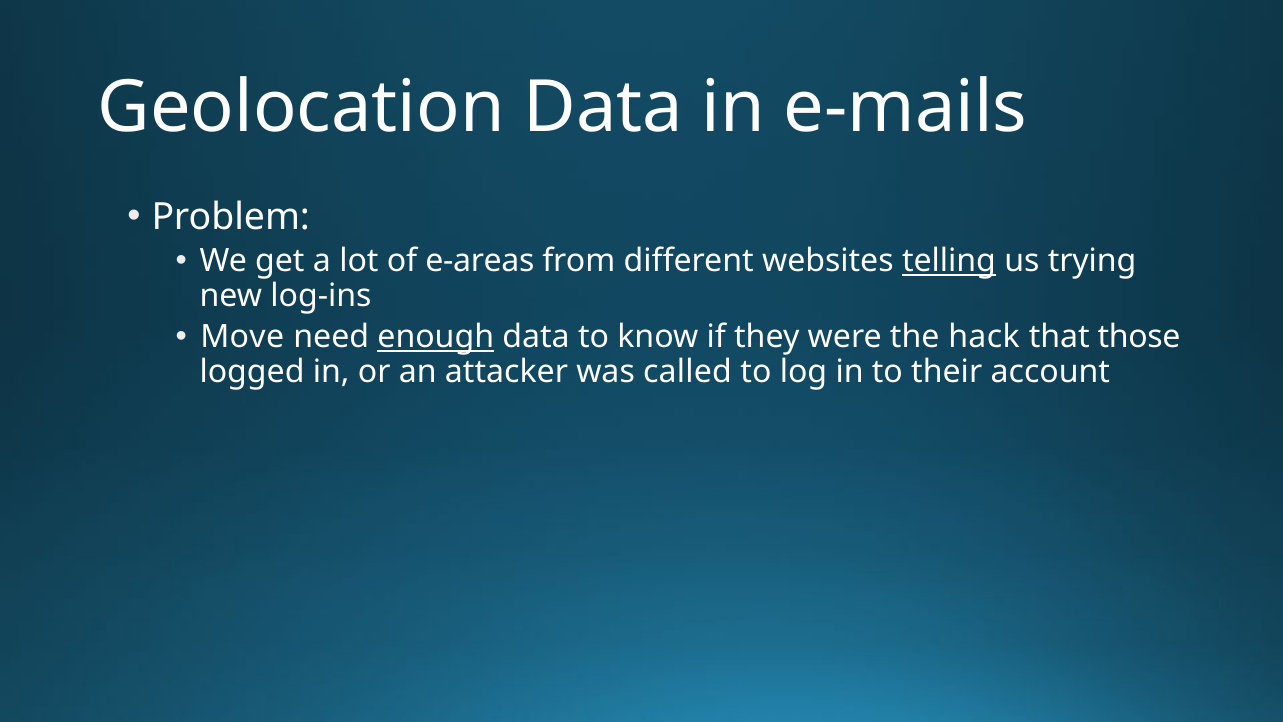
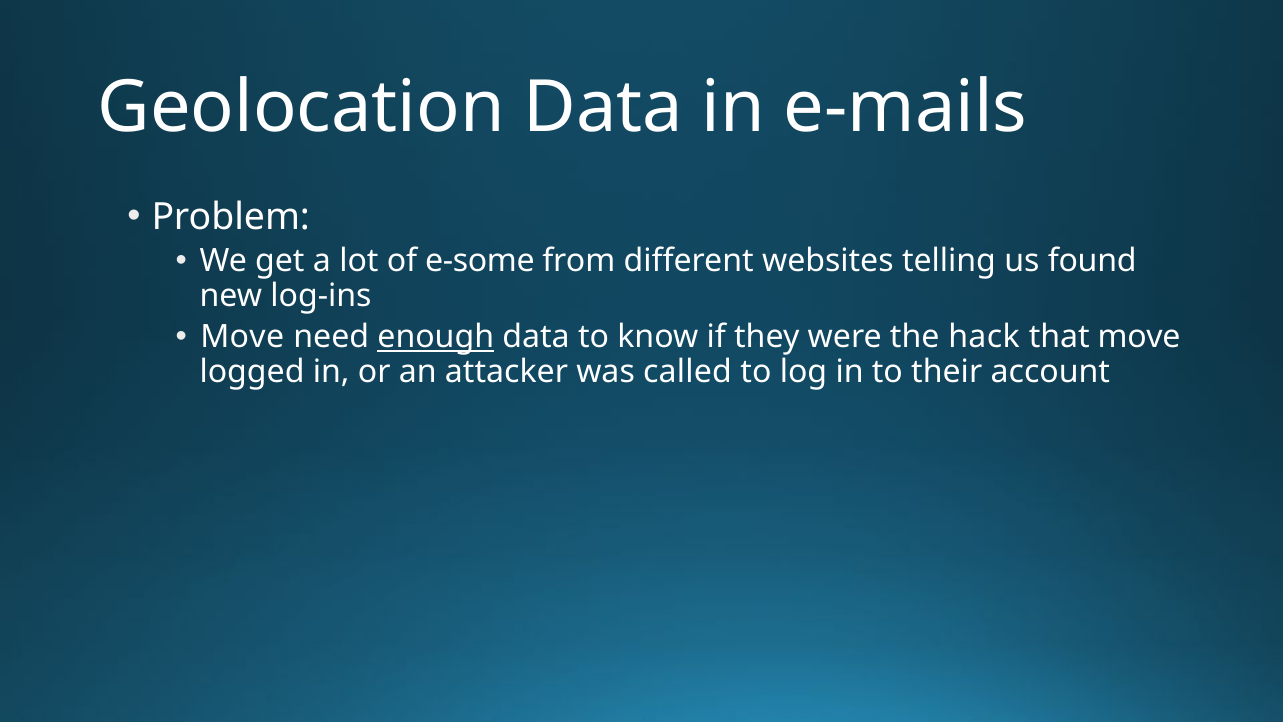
e-areas: e-areas -> e-some
telling underline: present -> none
trying: trying -> found
that those: those -> move
